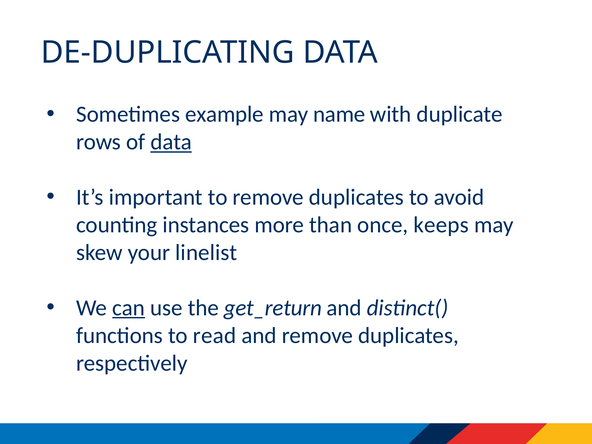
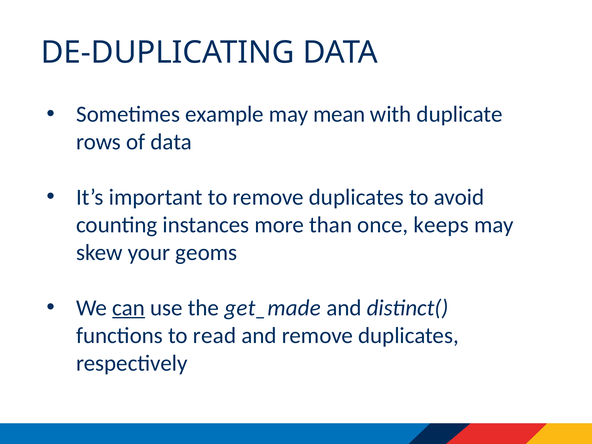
name: name -> mean
data at (171, 142) underline: present -> none
linelist: linelist -> geoms
get_return: get_return -> get_made
